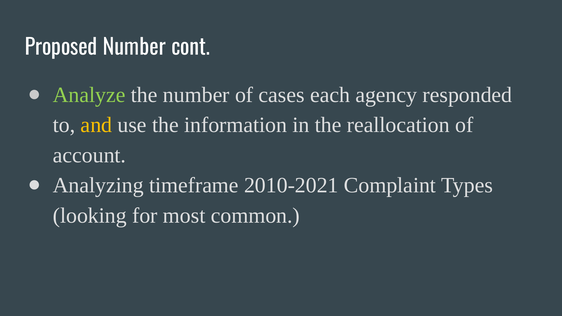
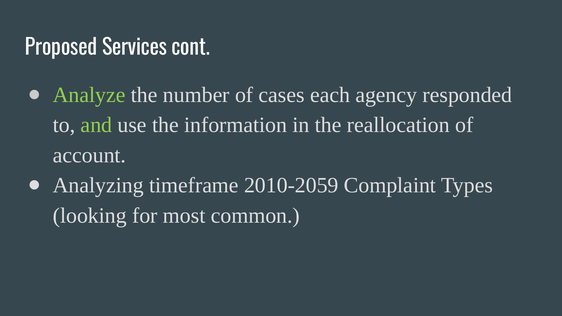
Proposed Number: Number -> Services
and colour: yellow -> light green
2010-2021: 2010-2021 -> 2010-2059
